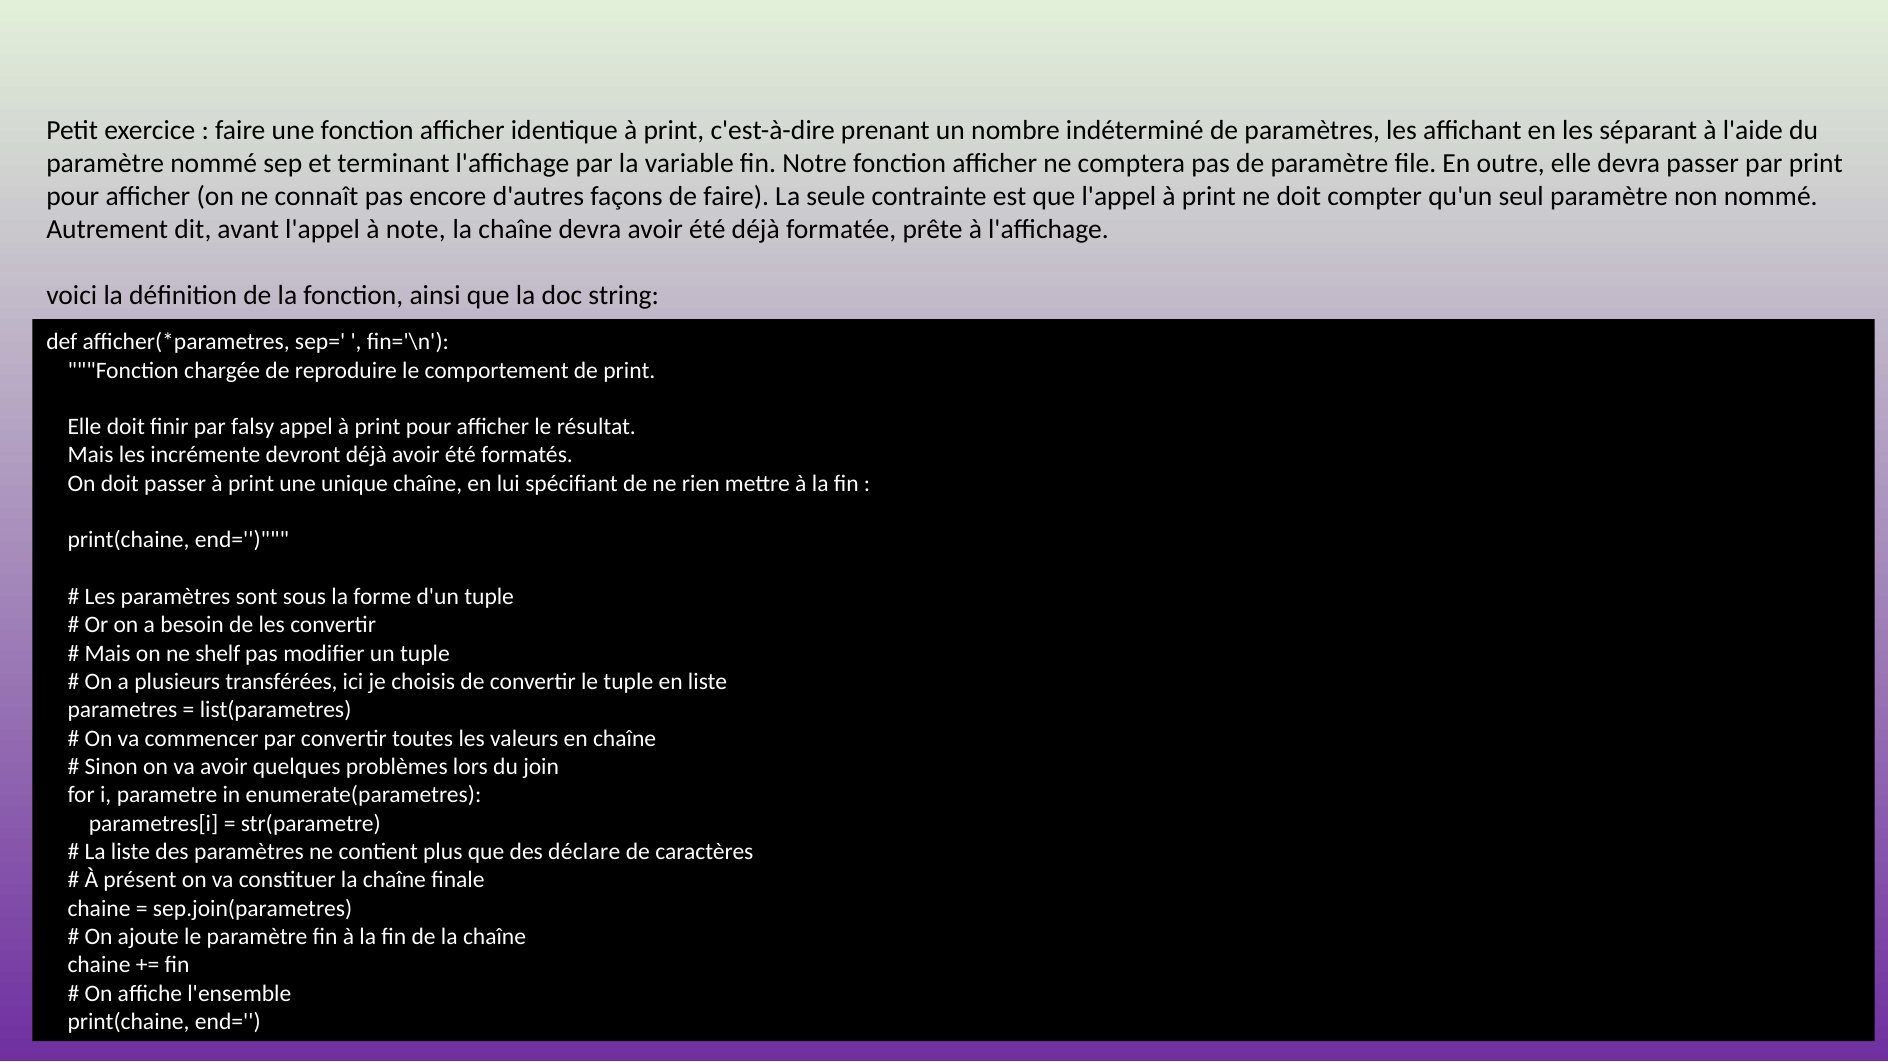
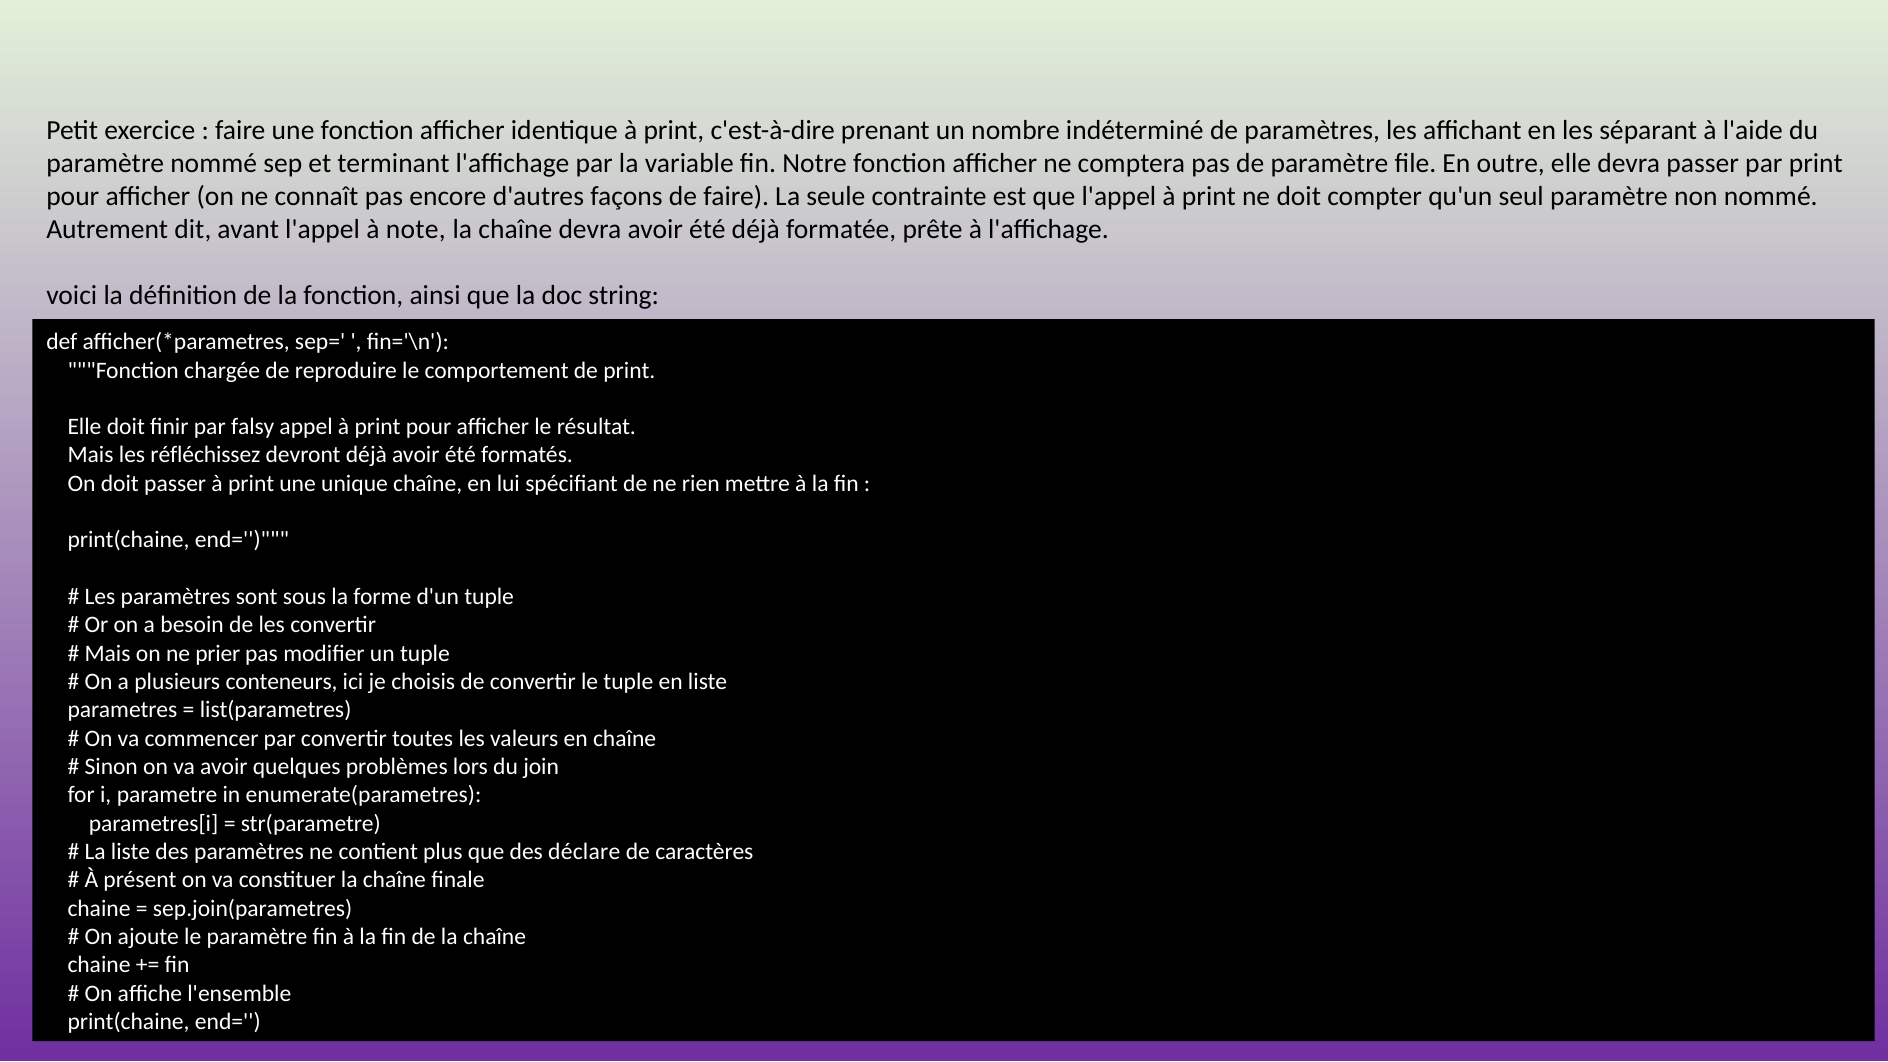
incrémente: incrémente -> réfléchissez
shelf: shelf -> prier
transférées: transférées -> conteneurs
